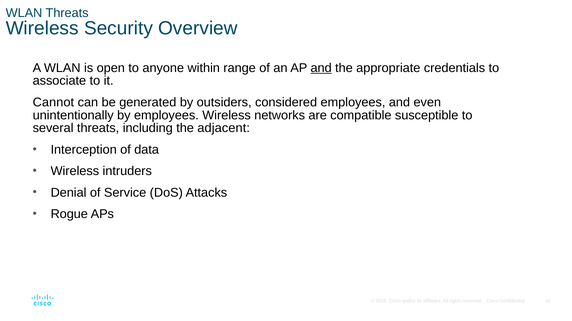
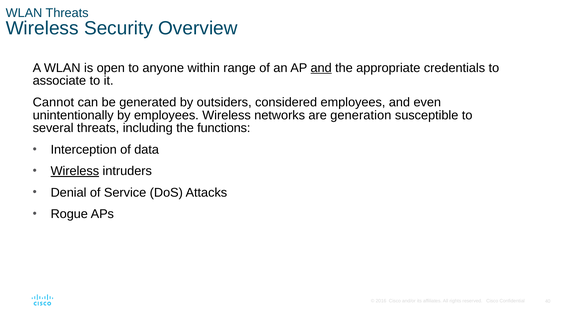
compatible: compatible -> generation
adjacent: adjacent -> functions
Wireless at (75, 171) underline: none -> present
